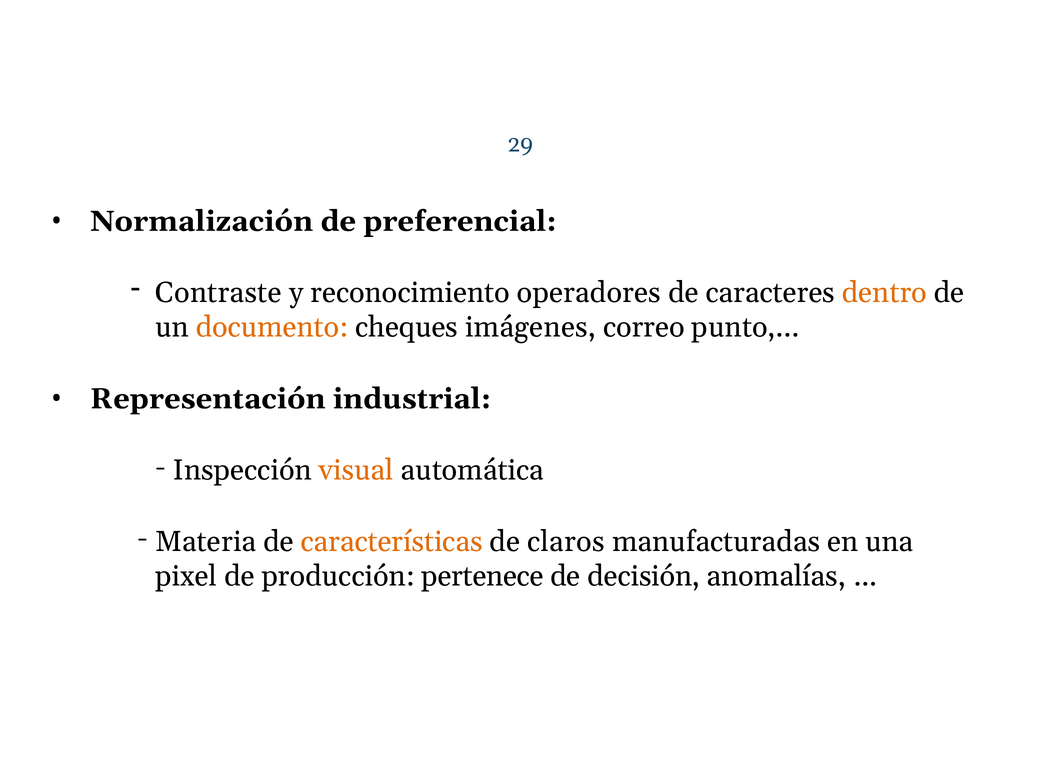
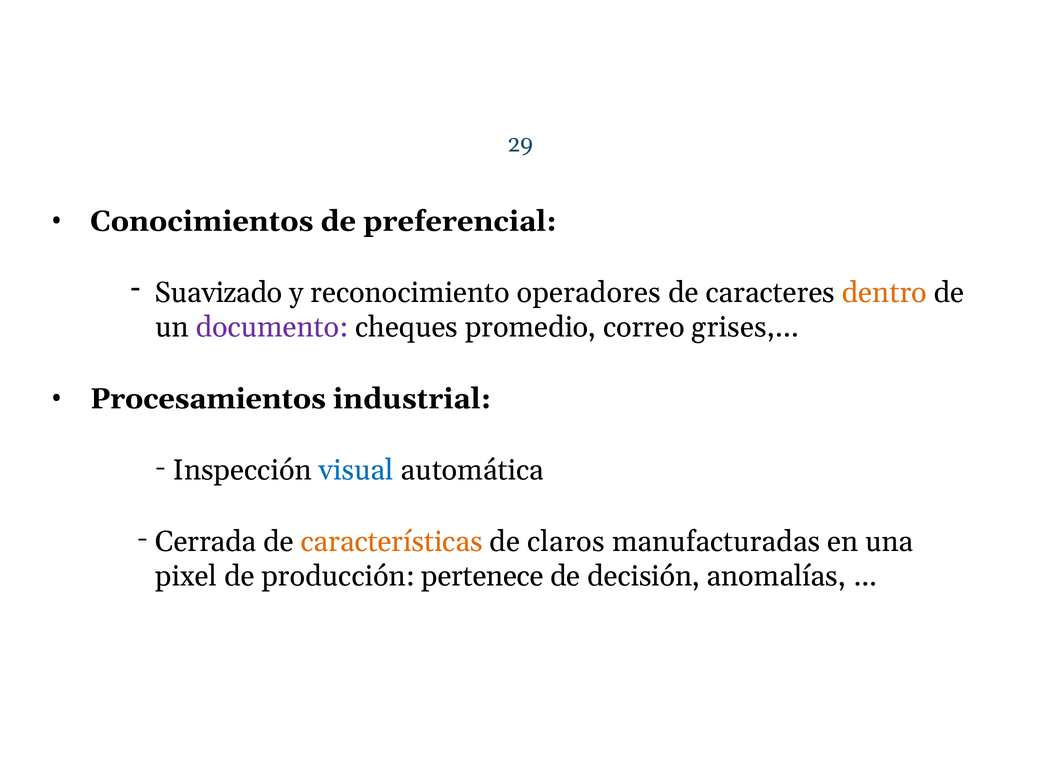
Normalización: Normalización -> Conocimientos
Contraste: Contraste -> Suavizado
documento colour: orange -> purple
imágenes: imágenes -> promedio
punto: punto -> grises
Representación: Representación -> Procesamientos
visual colour: orange -> blue
Materia: Materia -> Cerrada
